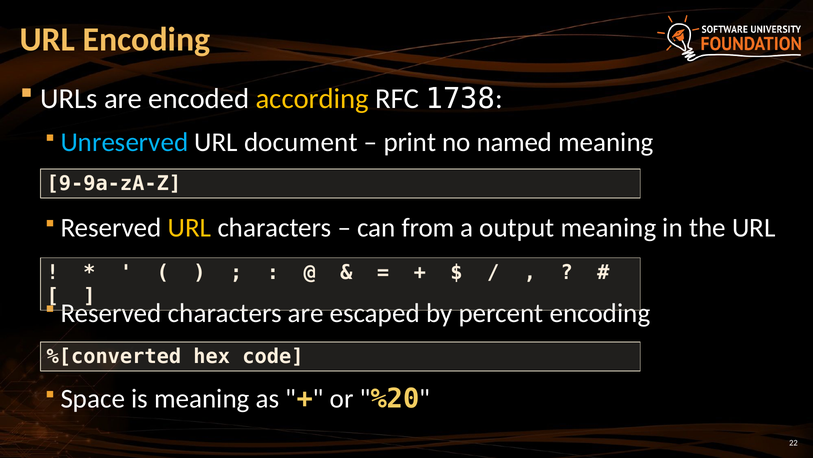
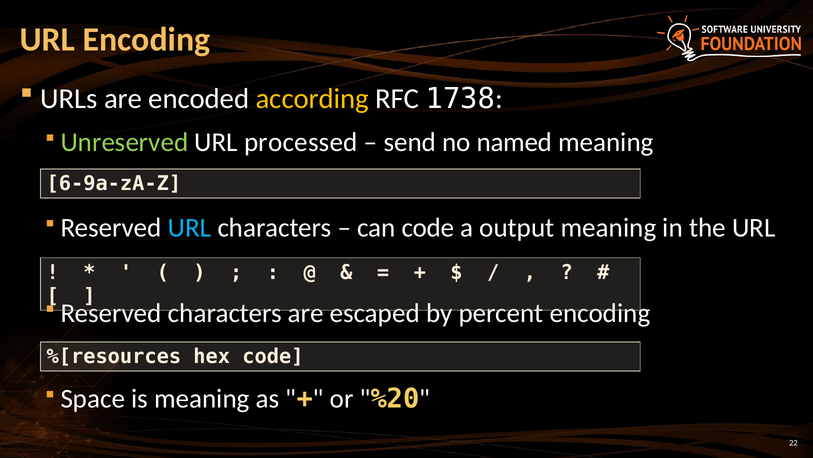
Unreserved colour: light blue -> light green
document: document -> processed
print: print -> send
9-9a-zA-Z: 9-9a-zA-Z -> 6-9a-zA-Z
URL at (190, 228) colour: yellow -> light blue
can from: from -> code
%[converted: %[converted -> %[resources
